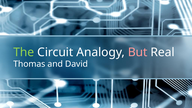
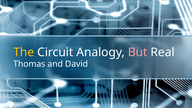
The colour: light green -> yellow
